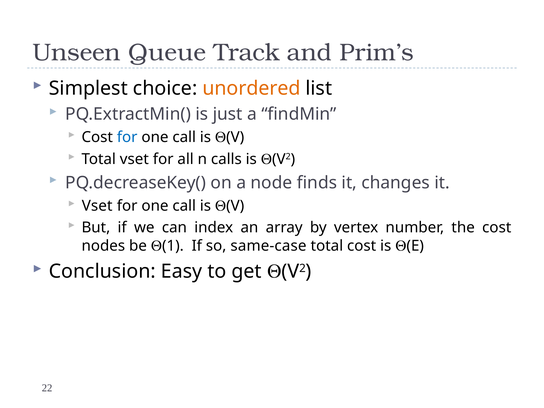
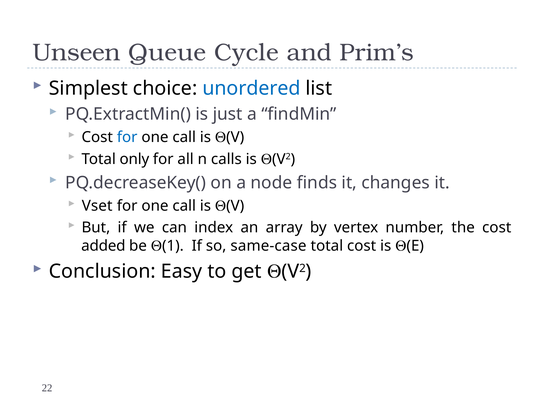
Track: Track -> Cycle
unordered colour: orange -> blue
Total vset: vset -> only
nodes: nodes -> added
